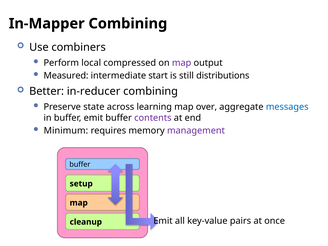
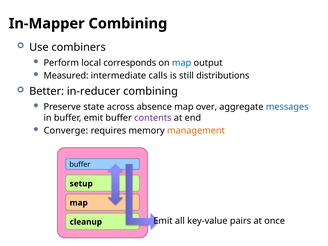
compressed: compressed -> corresponds
map at (182, 63) colour: purple -> blue
start: start -> calls
learning: learning -> absence
Minimum: Minimum -> Converge
management colour: purple -> orange
